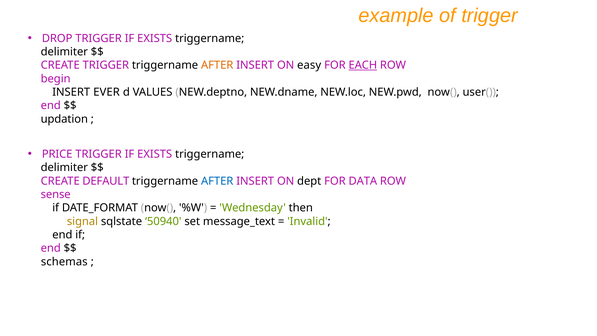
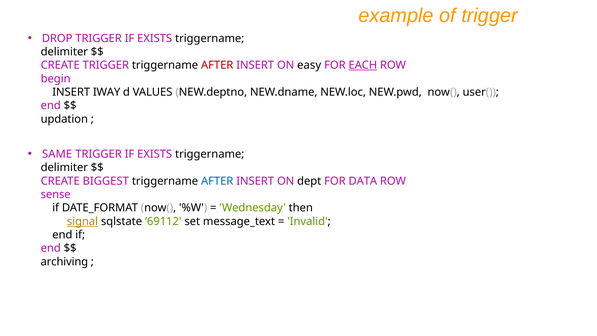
AFTER at (217, 65) colour: orange -> red
EVER: EVER -> IWAY
PRICE: PRICE -> SAME
DEFAULT: DEFAULT -> BIGGEST
signal underline: none -> present
50940: 50940 -> 69112
schemas: schemas -> archiving
